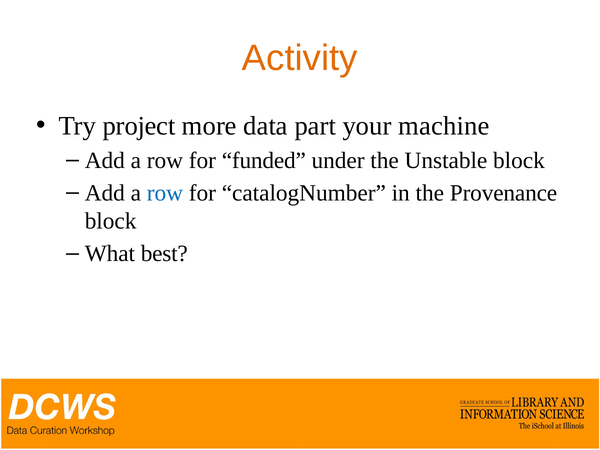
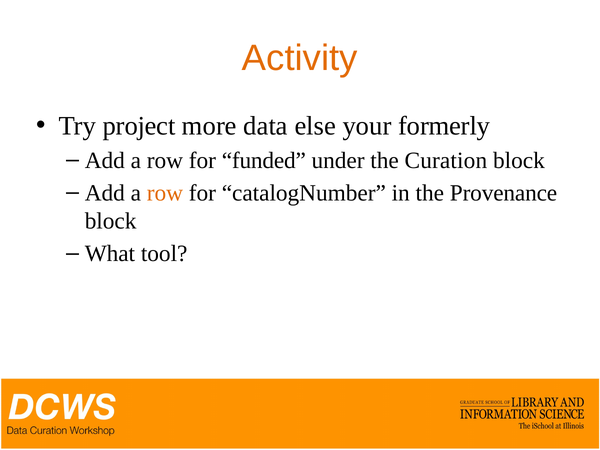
part: part -> else
machine: machine -> formerly
Unstable: Unstable -> Curation
row at (165, 193) colour: blue -> orange
best: best -> tool
